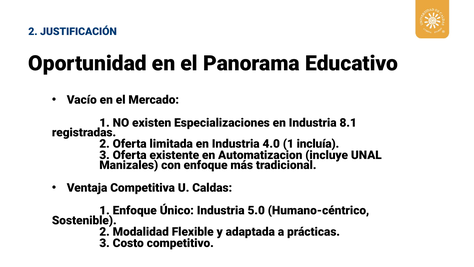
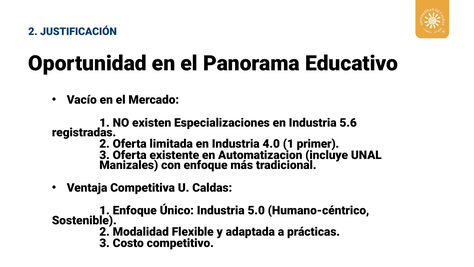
8.1: 8.1 -> 5.6
incluía: incluía -> primer
